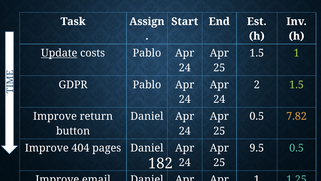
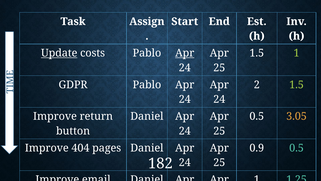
Apr at (185, 53) underline: none -> present
7.82: 7.82 -> 3.05
9.5: 9.5 -> 0.9
